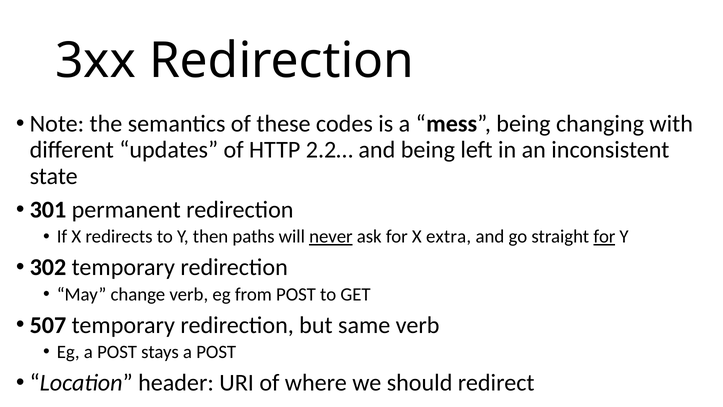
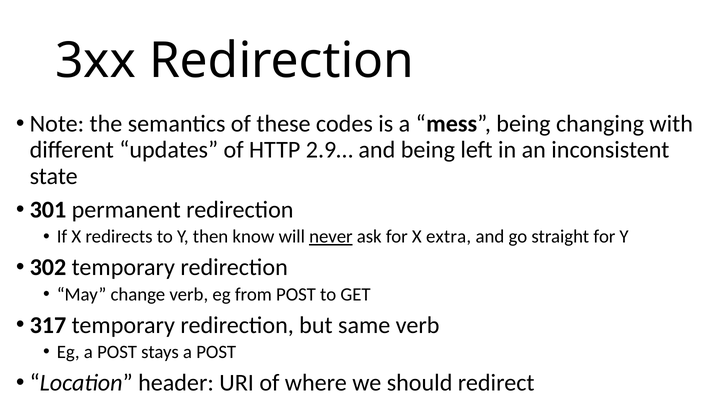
2.2…: 2.2… -> 2.9…
paths: paths -> know
for at (604, 236) underline: present -> none
507: 507 -> 317
